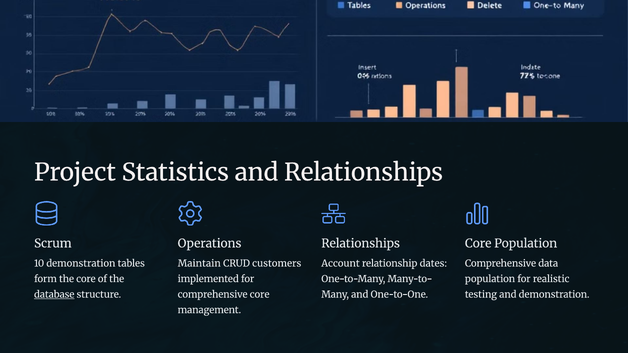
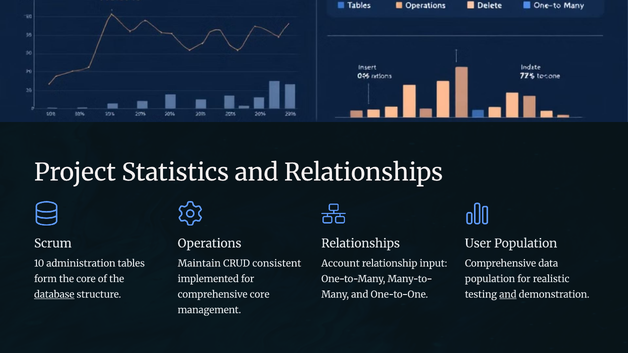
Core at (478, 244): Core -> User
10 demonstration: demonstration -> administration
customers: customers -> consistent
dates: dates -> input
and at (508, 295) underline: none -> present
